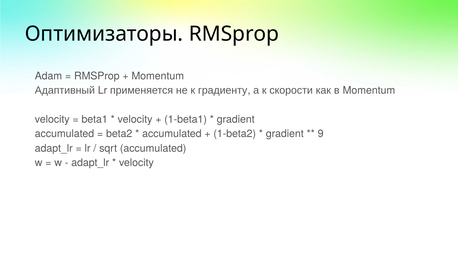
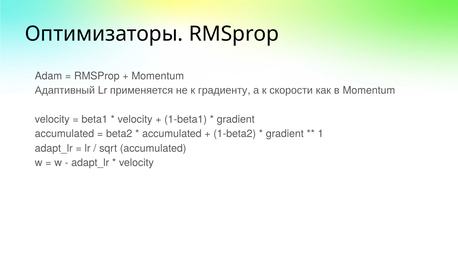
9: 9 -> 1
